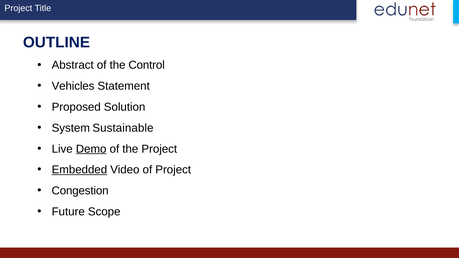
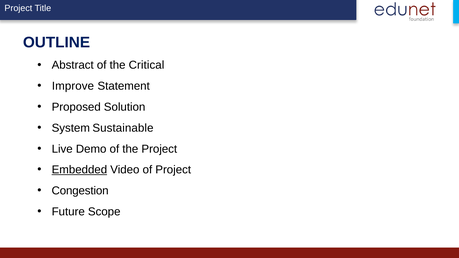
Control: Control -> Critical
Vehicles: Vehicles -> Improve
Demo underline: present -> none
